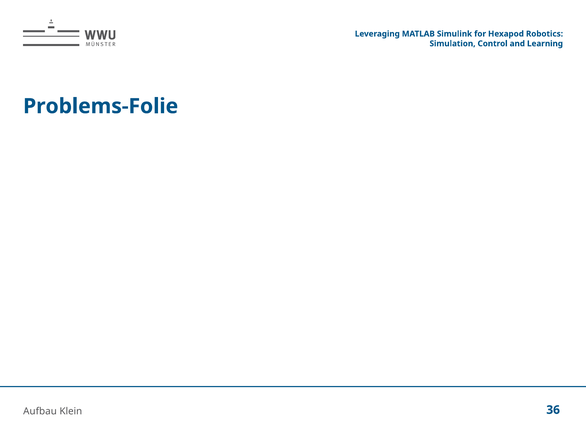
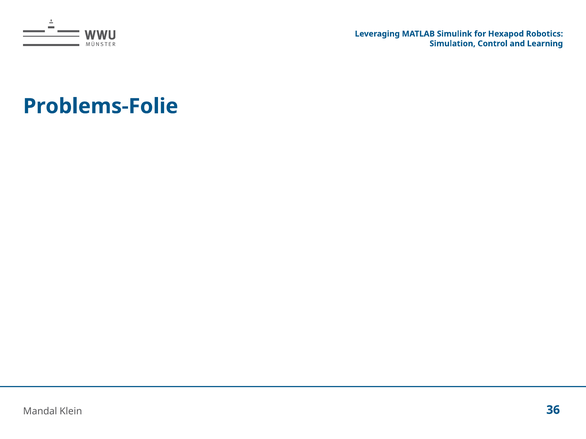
Aufbau: Aufbau -> Mandal
